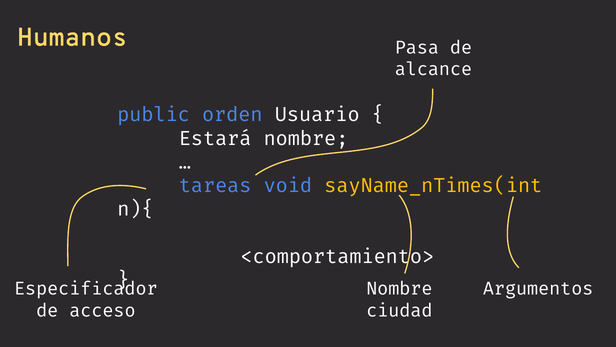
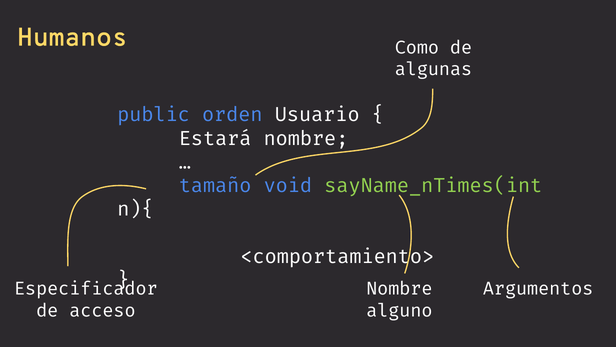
Pasa: Pasa -> Como
alcance: alcance -> algunas
tareas: tareas -> tamaño
sayName_nTimes(int colour: yellow -> light green
ciudad: ciudad -> alguno
